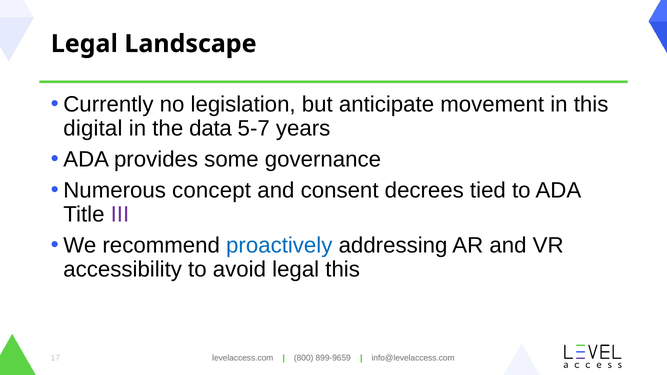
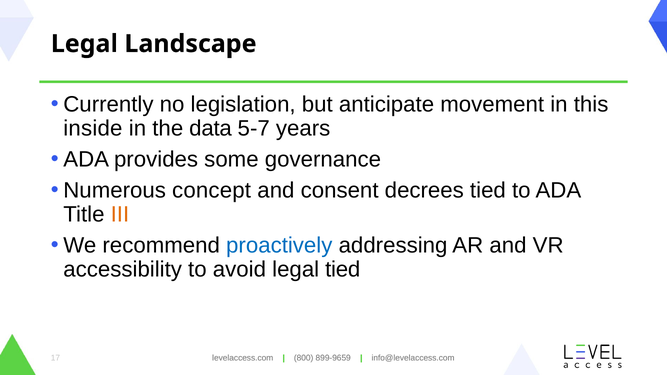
digital: digital -> inside
III colour: purple -> orange
legal this: this -> tied
